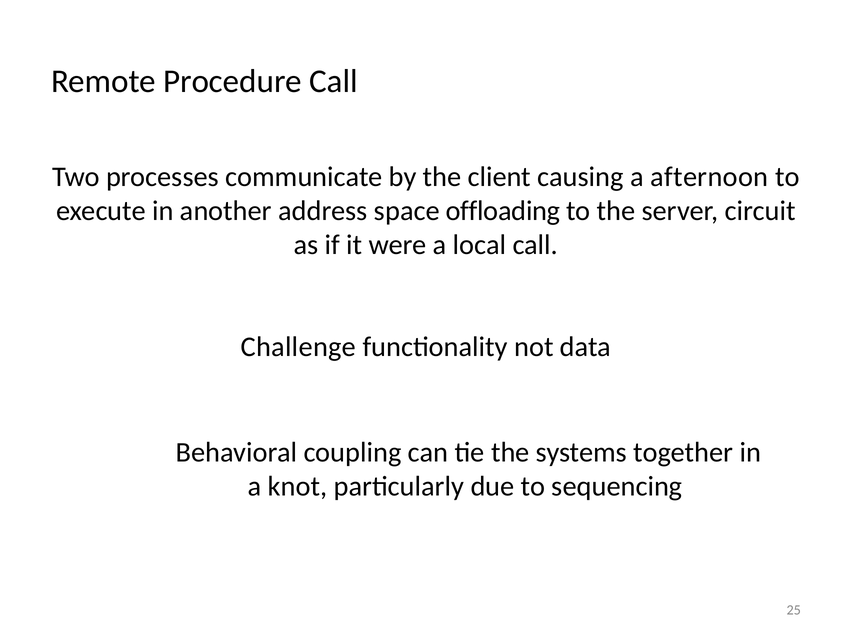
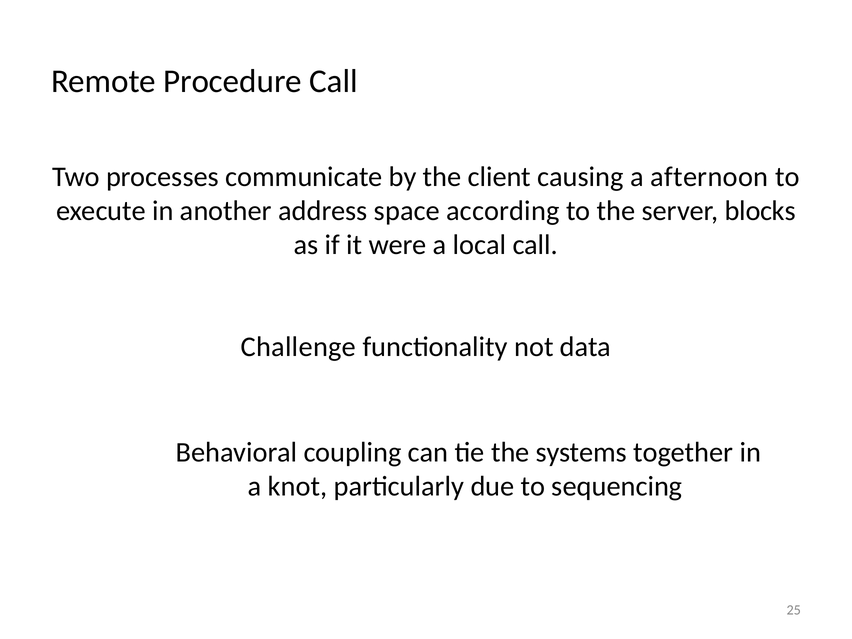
offloading: offloading -> according
circuit: circuit -> blocks
